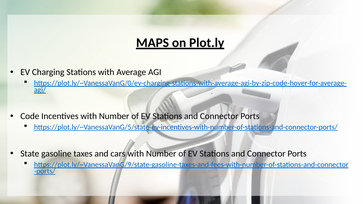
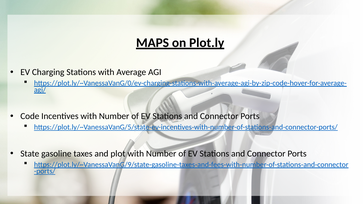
cars: cars -> plot
